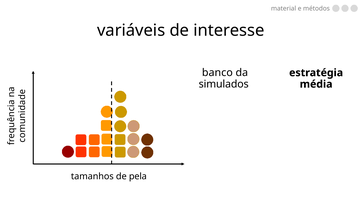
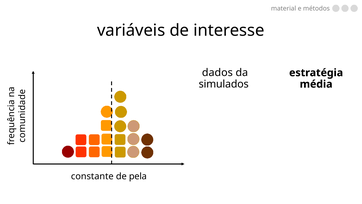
banco: banco -> dados
tamanhos: tamanhos -> constante
